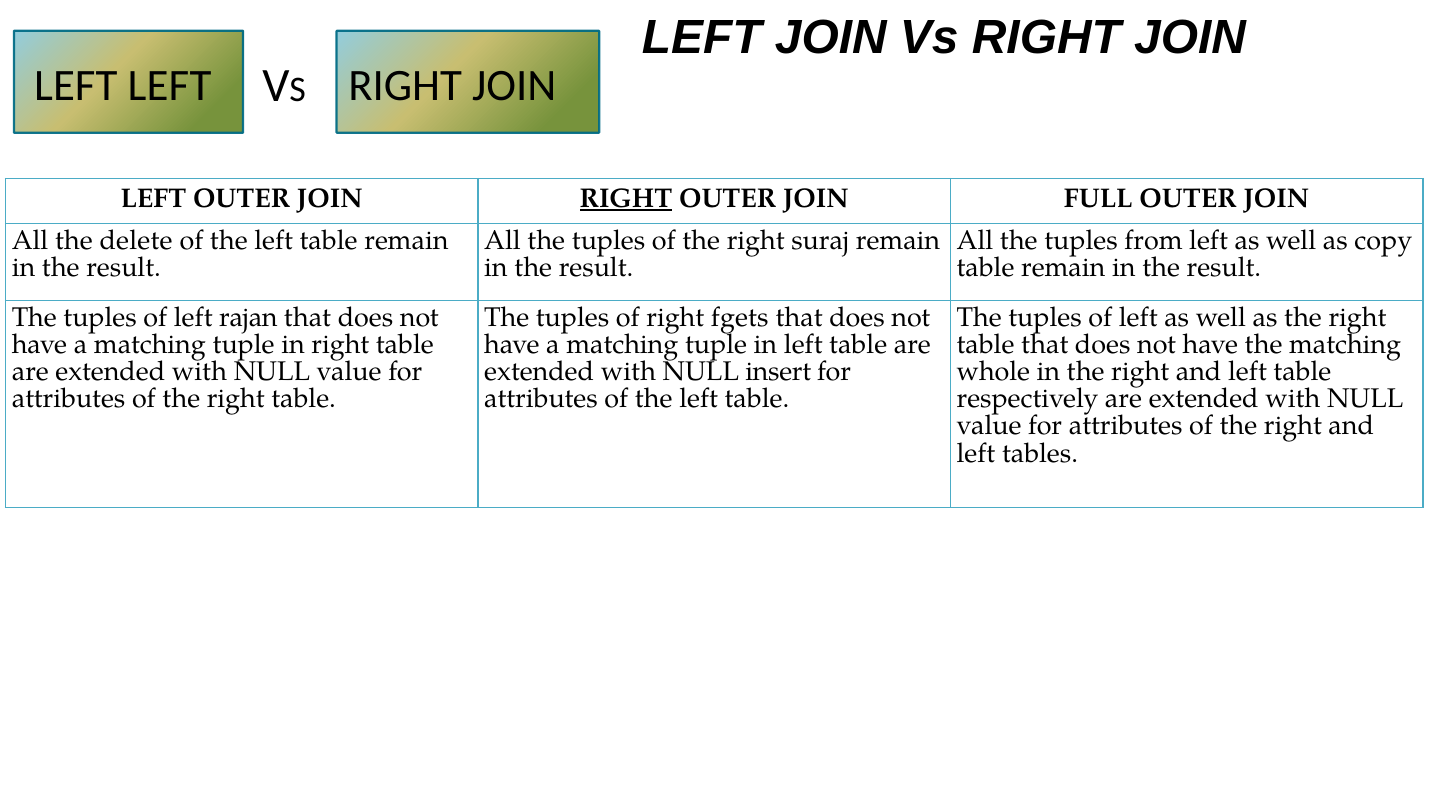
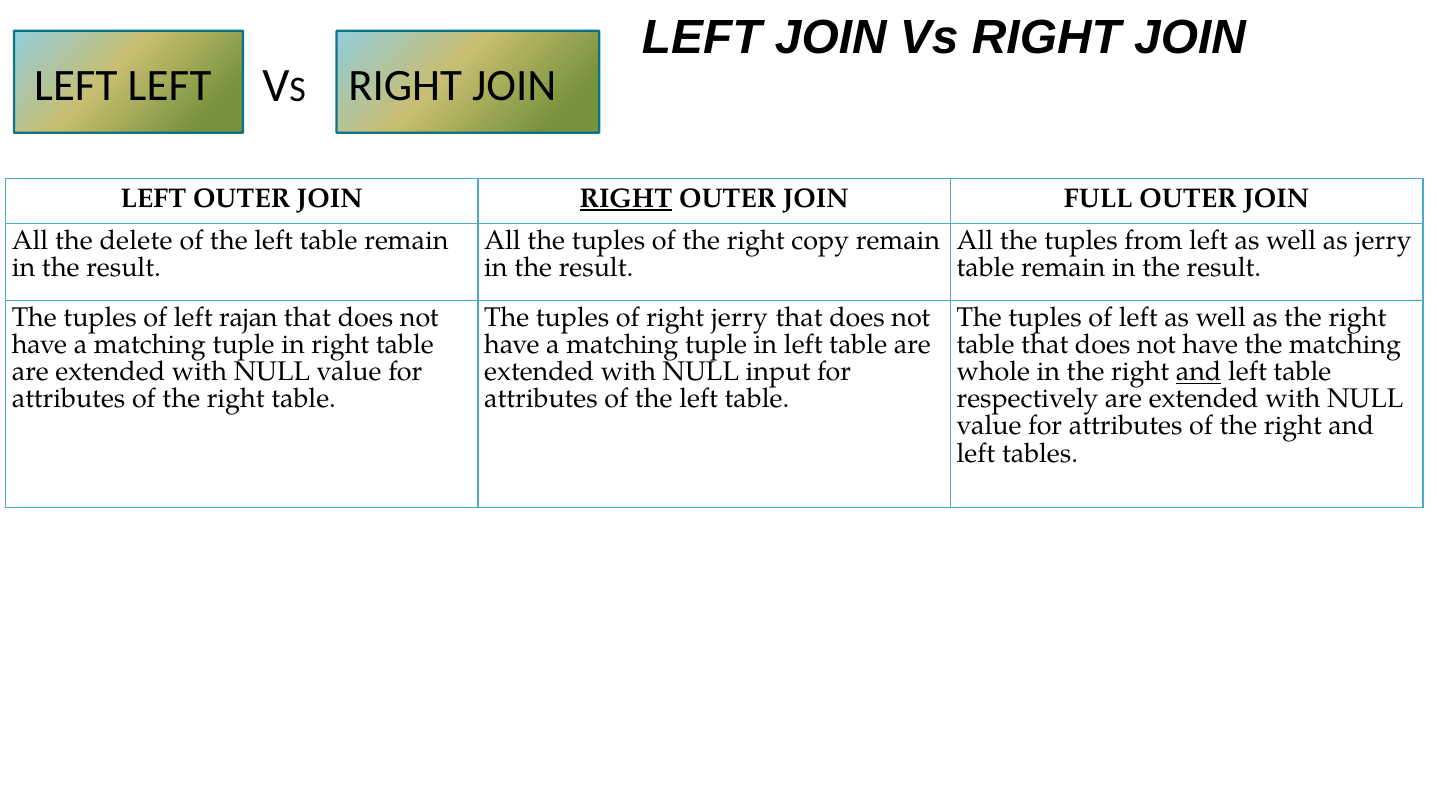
suraj: suraj -> copy
as copy: copy -> jerry
right fgets: fgets -> jerry
insert: insert -> input
and at (1199, 371) underline: none -> present
